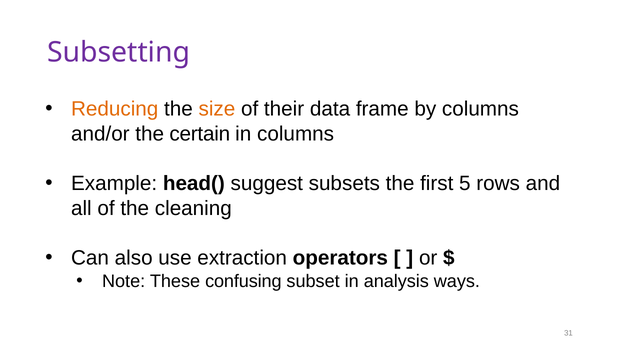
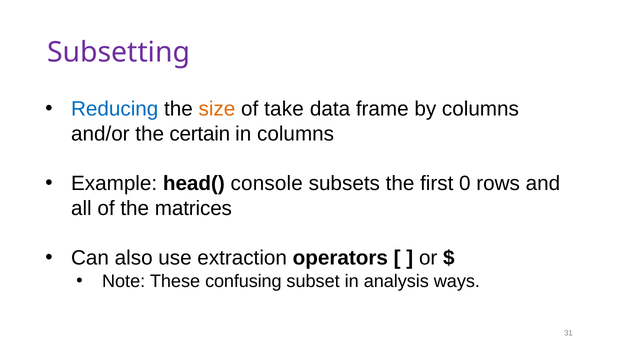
Reducing colour: orange -> blue
their: their -> take
suggest: suggest -> console
5: 5 -> 0
cleaning: cleaning -> matrices
